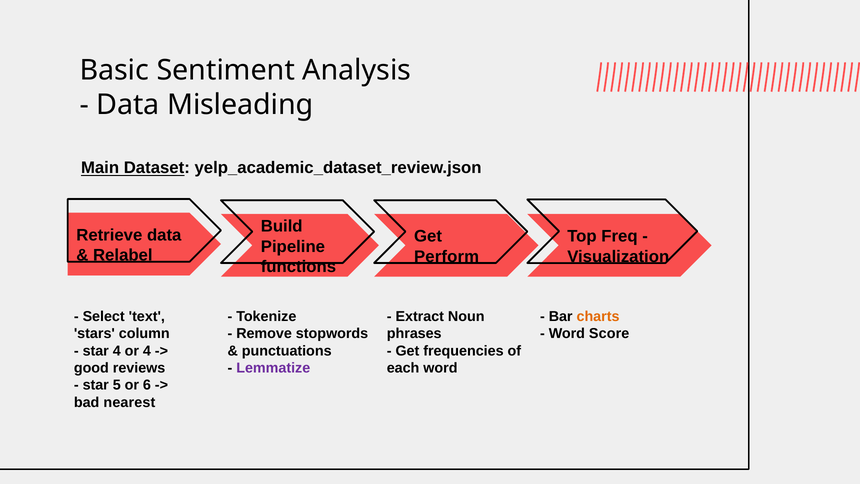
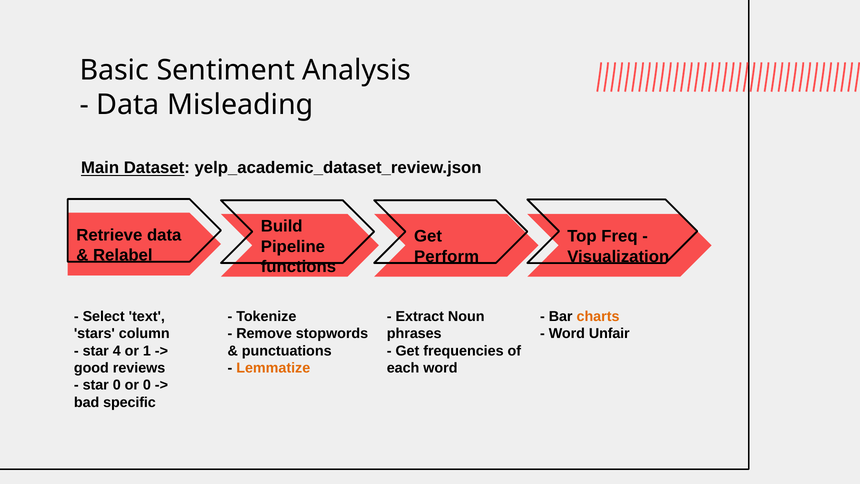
Score: Score -> Unfair
or 4: 4 -> 1
Lemmatize colour: purple -> orange
star 5: 5 -> 0
or 6: 6 -> 0
nearest: nearest -> specific
